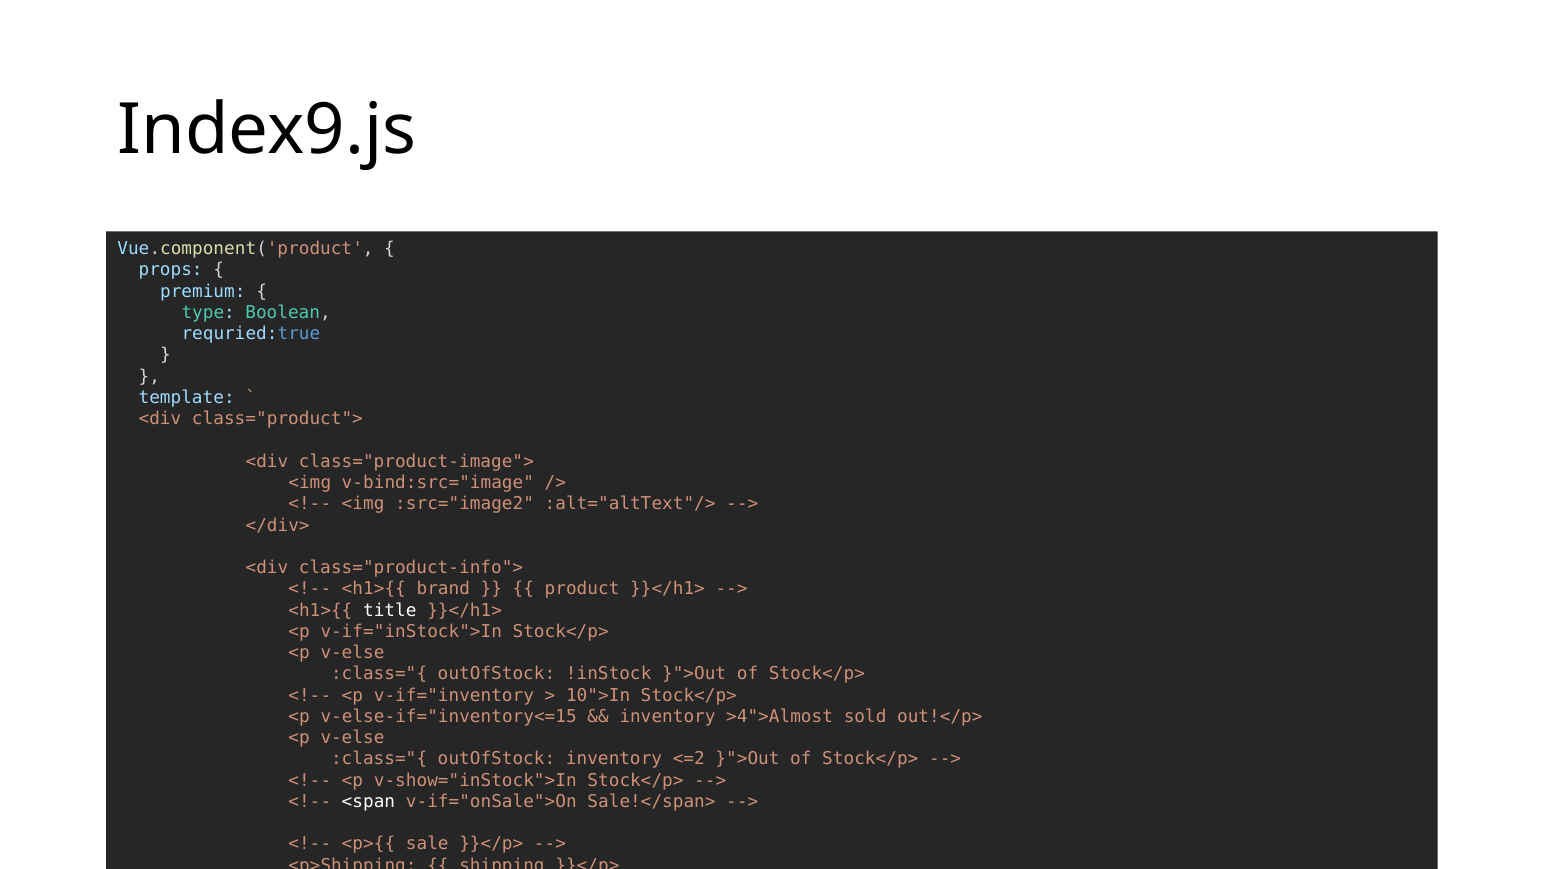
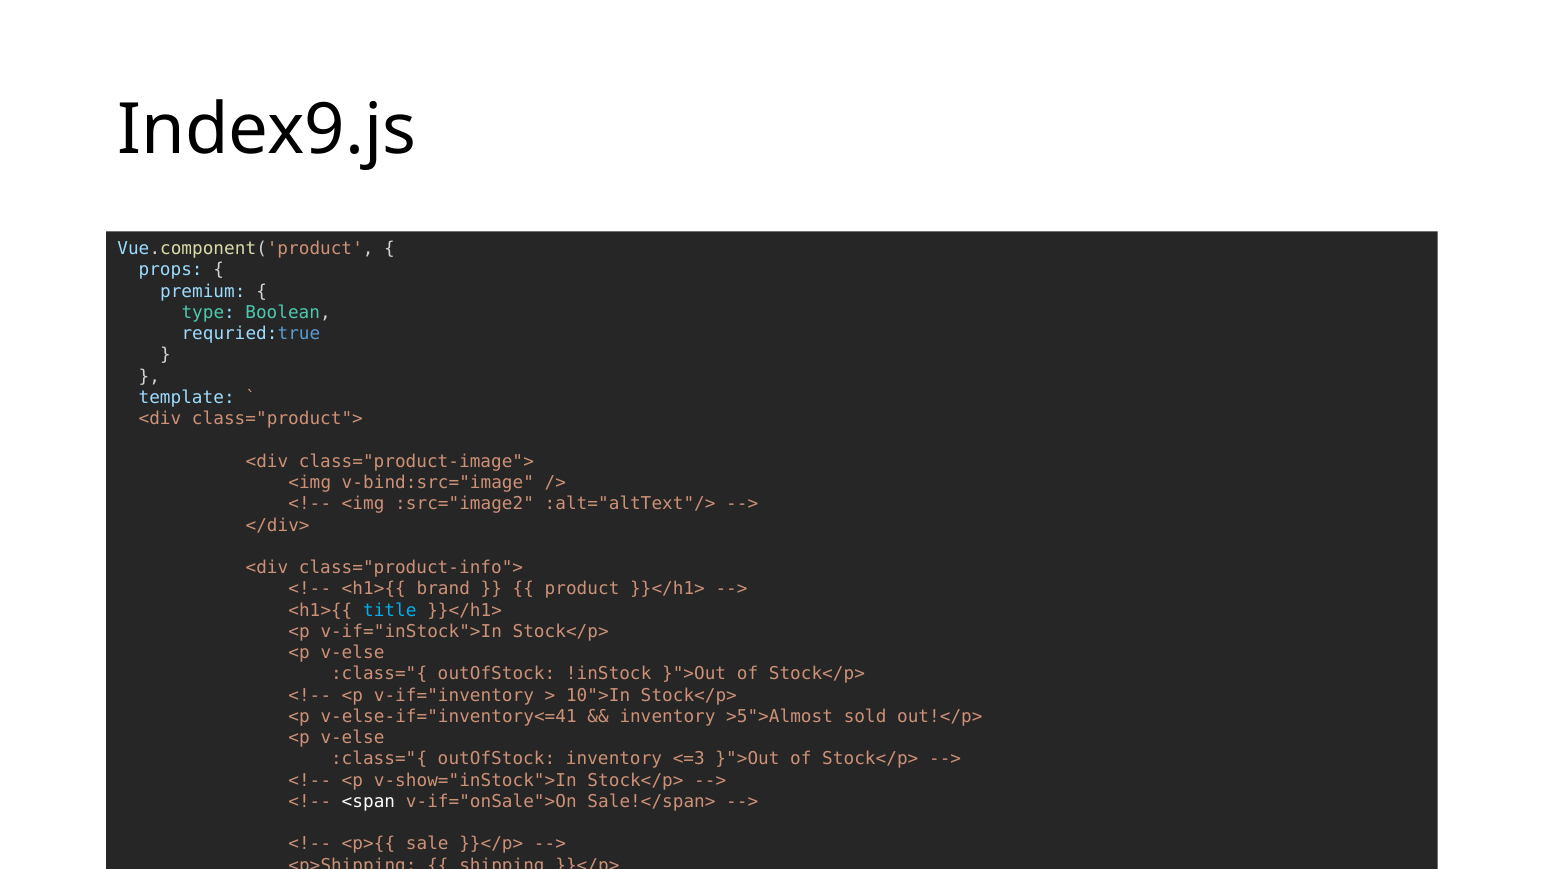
title colour: white -> light blue
v-else-if="inventory<=15: v-else-if="inventory<=15 -> v-else-if="inventory<=41
>4">Almost: >4">Almost -> >5">Almost
<=2: <=2 -> <=3
